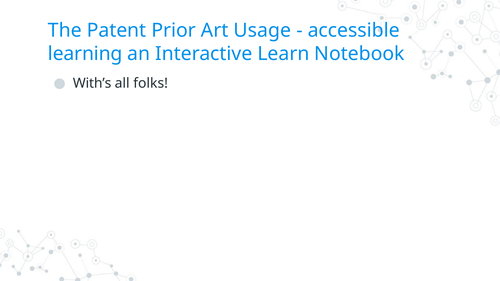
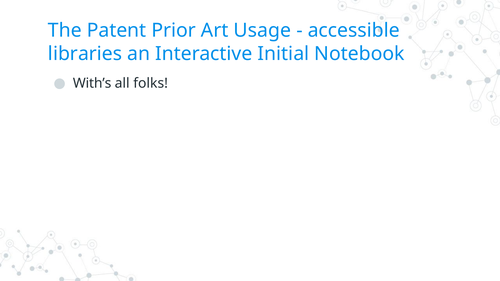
learning: learning -> libraries
Learn: Learn -> Initial
